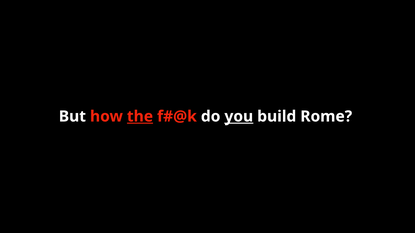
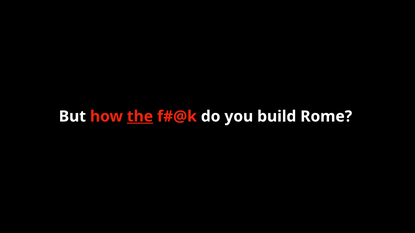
you underline: present -> none
